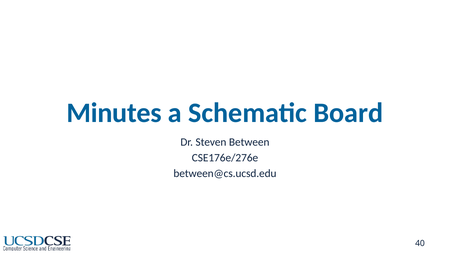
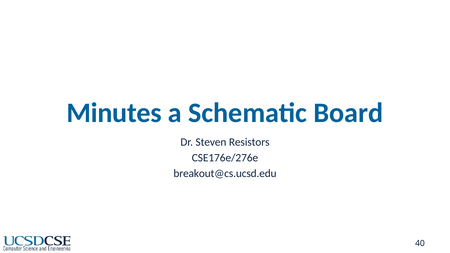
Between: Between -> Resistors
between@cs.ucsd.edu: between@cs.ucsd.edu -> breakout@cs.ucsd.edu
